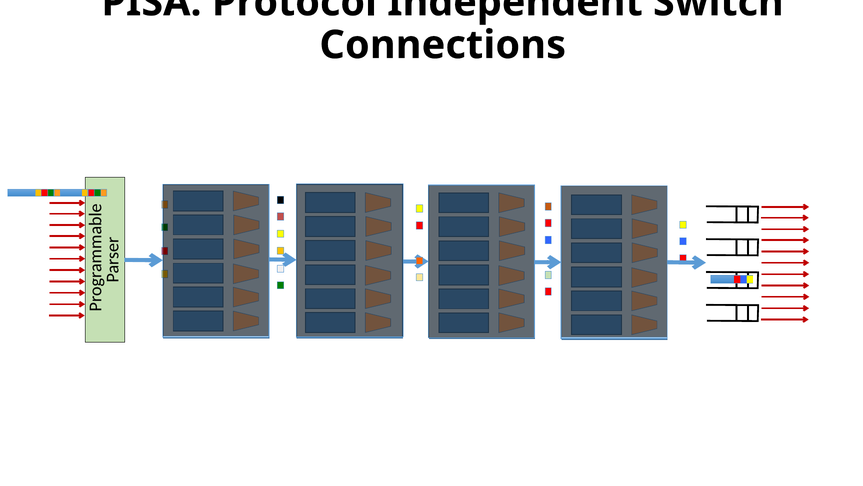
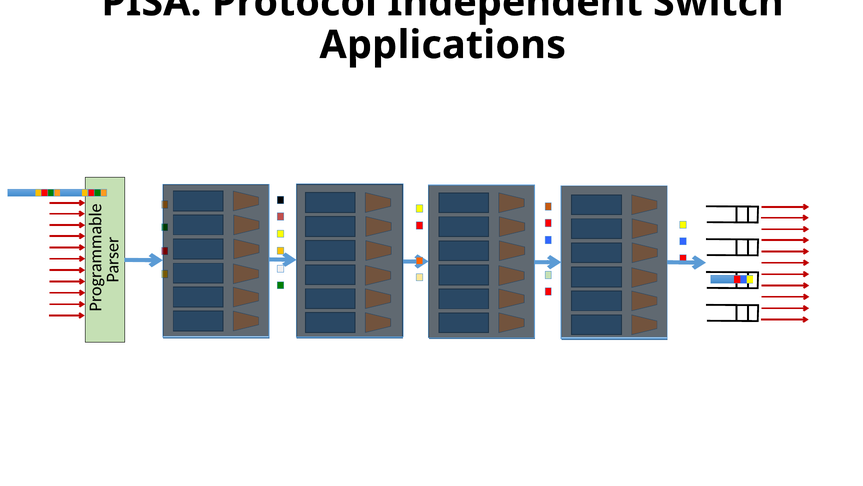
Connections: Connections -> Applications
